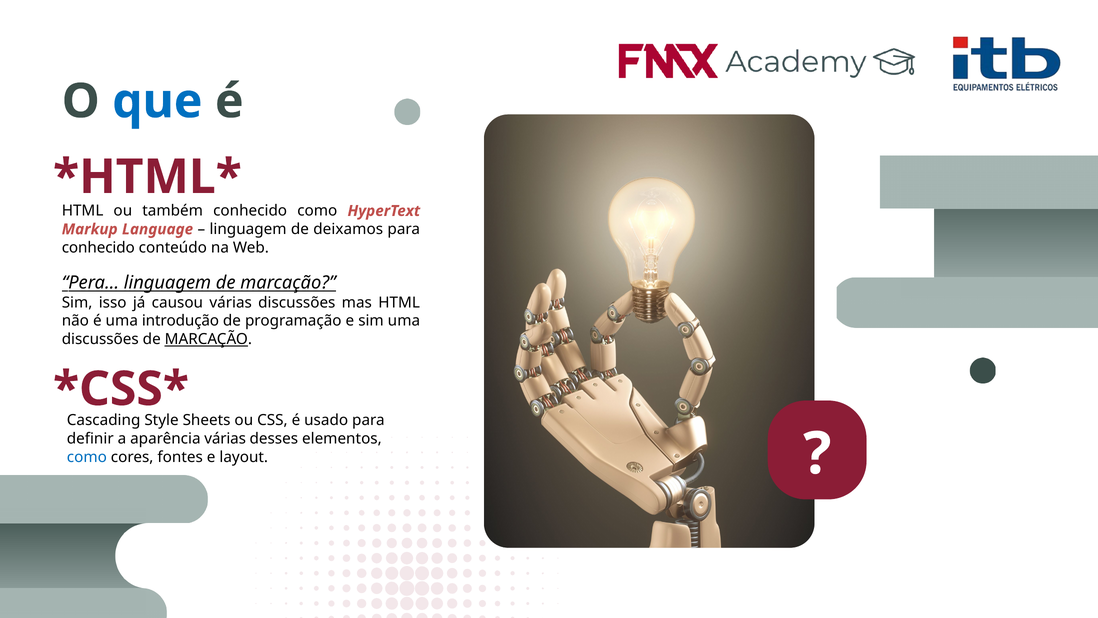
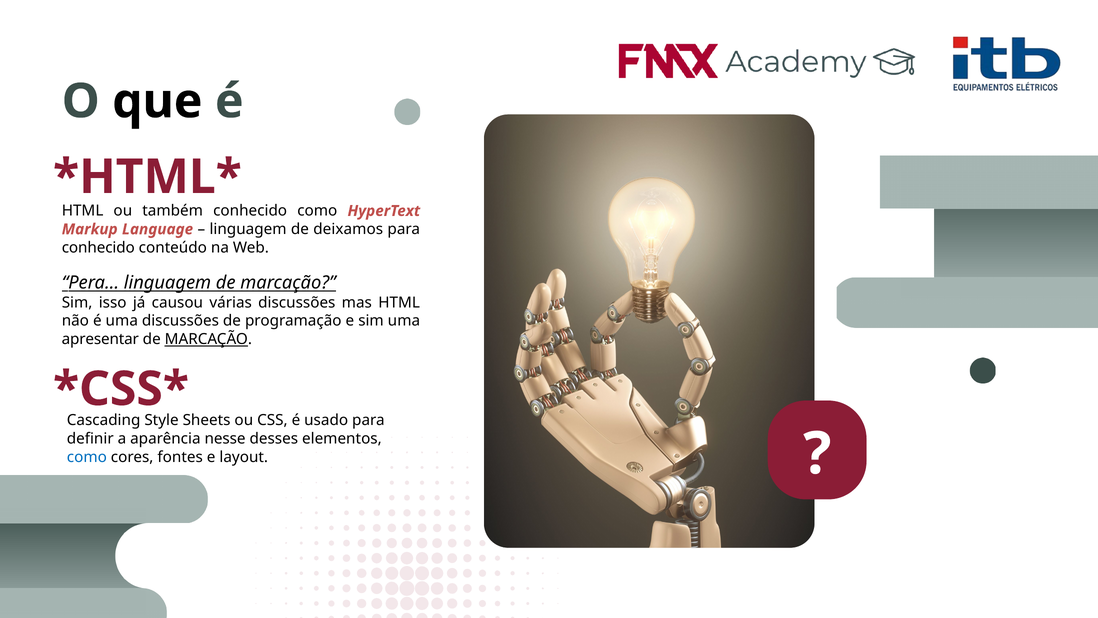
que colour: blue -> black
uma introdução: introdução -> discussões
discussões at (100, 339): discussões -> apresentar
aparência várias: várias -> nesse
